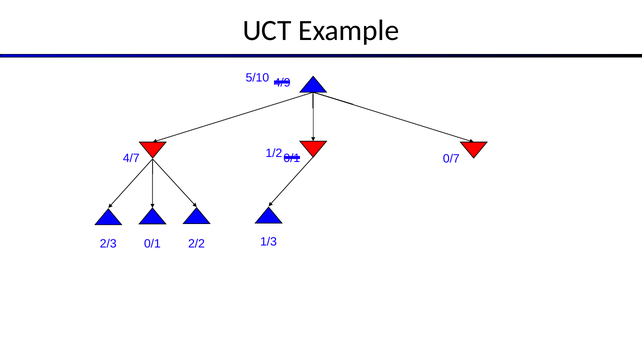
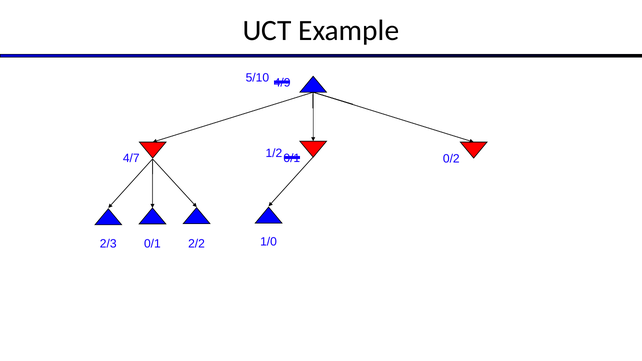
0/7: 0/7 -> 0/2
1/3: 1/3 -> 1/0
